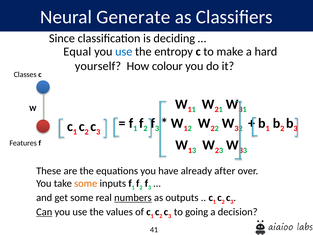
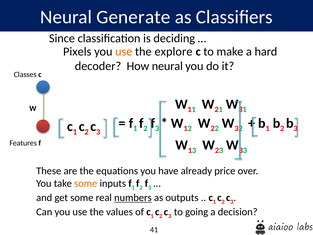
Equal: Equal -> Pixels
use at (124, 51) colour: blue -> orange
entropy: entropy -> explore
yourself: yourself -> decoder
How colour: colour -> neural
after: after -> price
Can underline: present -> none
